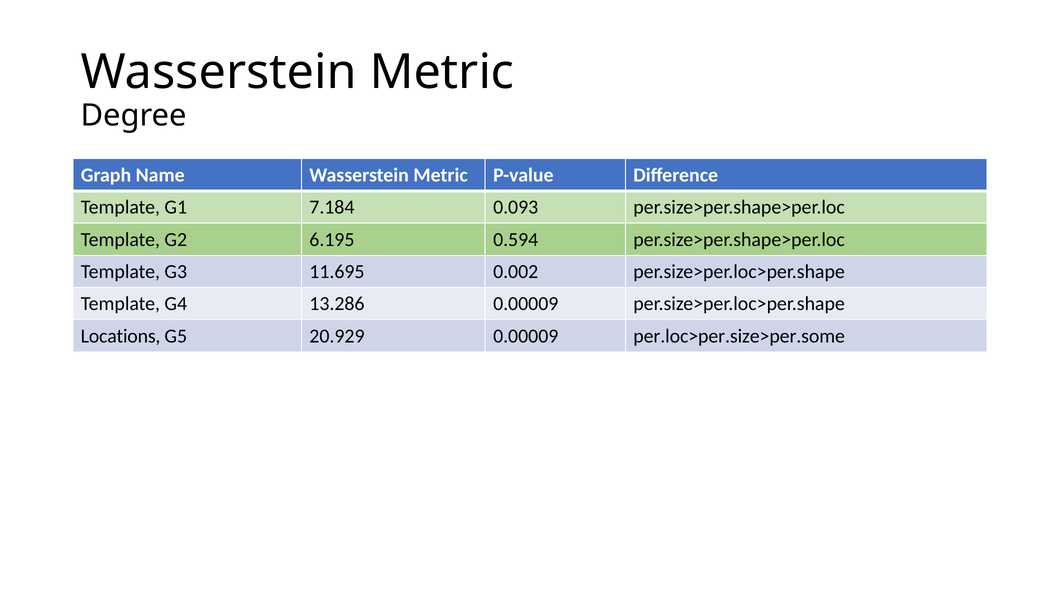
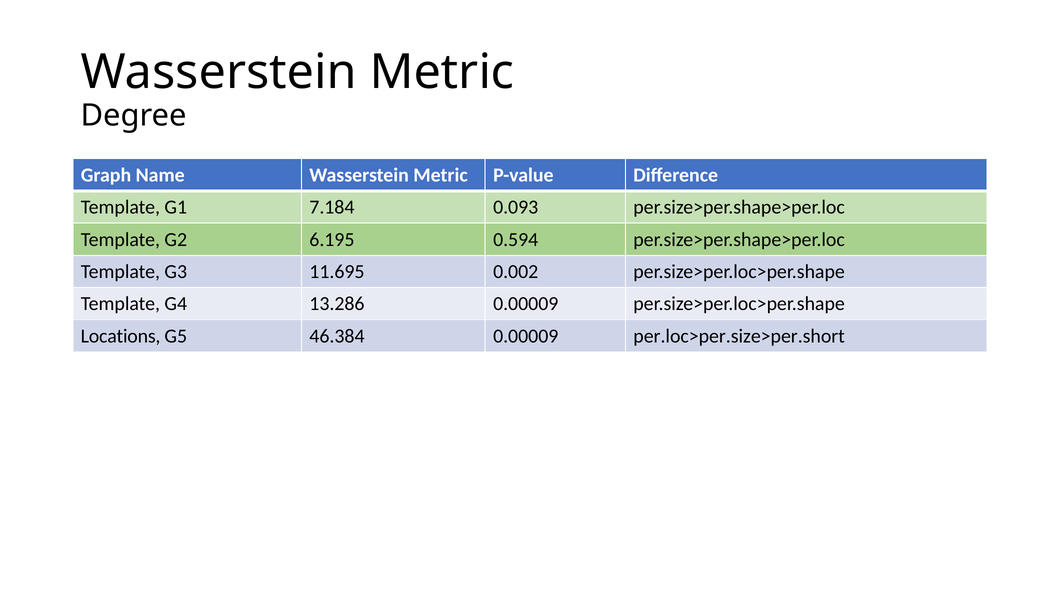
20.929: 20.929 -> 46.384
per.loc>per.size>per.some: per.loc>per.size>per.some -> per.loc>per.size>per.short
